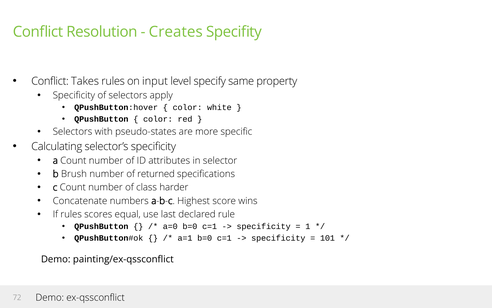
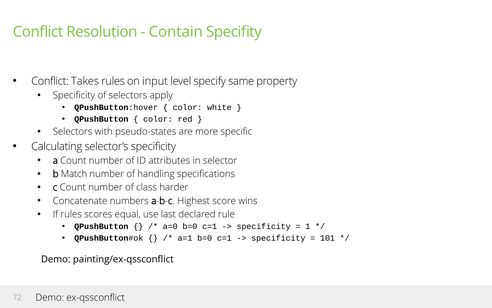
Creates: Creates -> Contain
Brush: Brush -> Match
returned: returned -> handling
